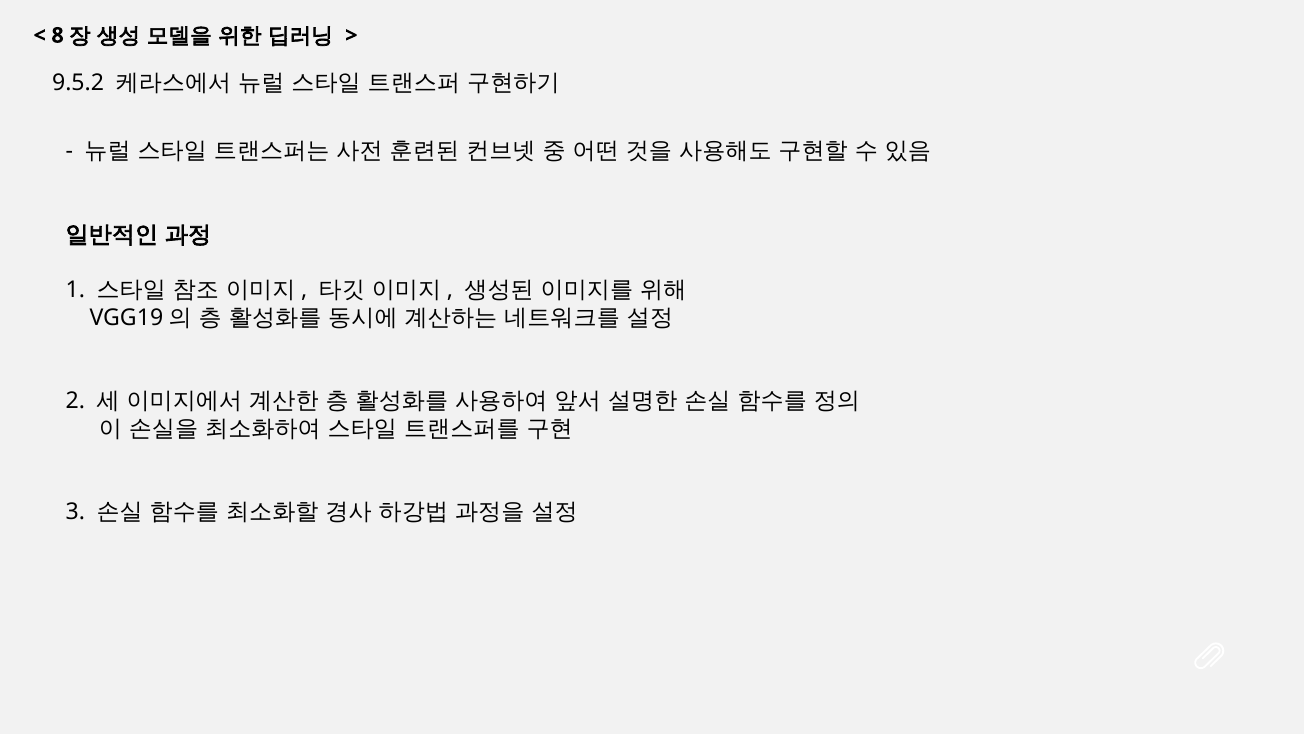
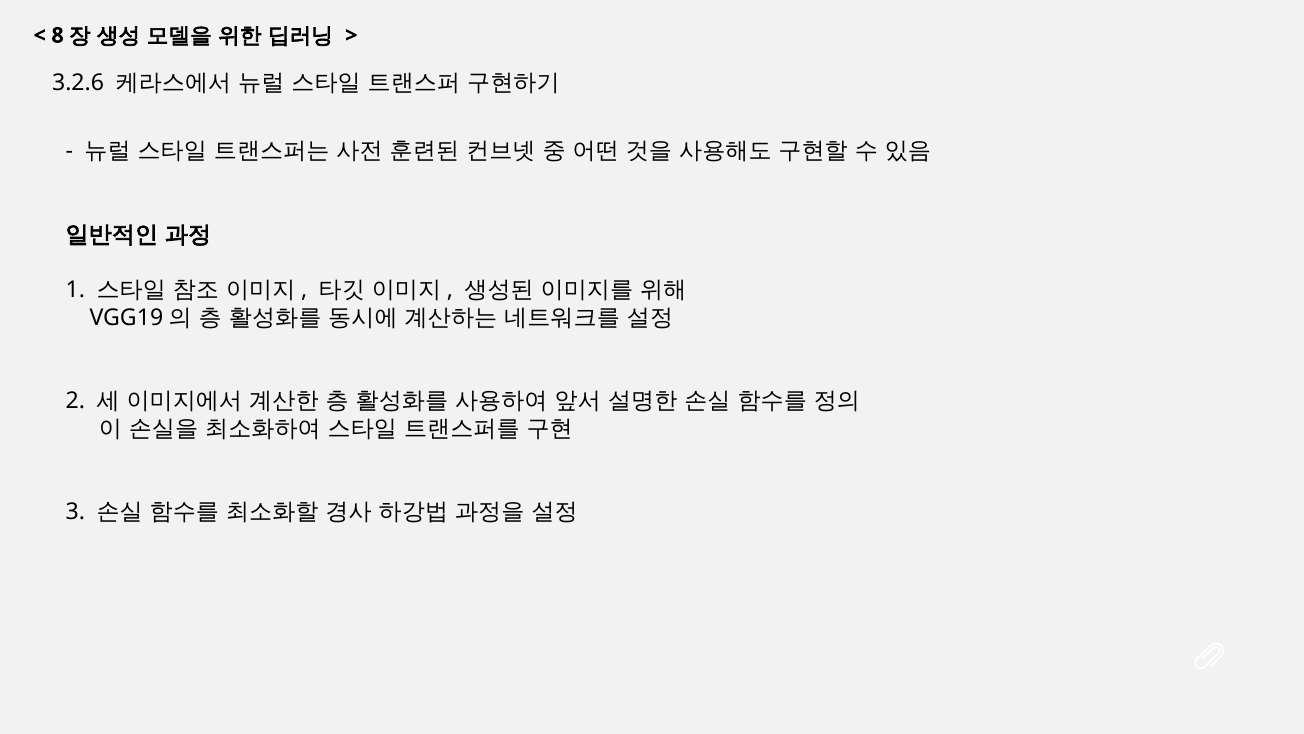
9.5.2: 9.5.2 -> 3.2.6
